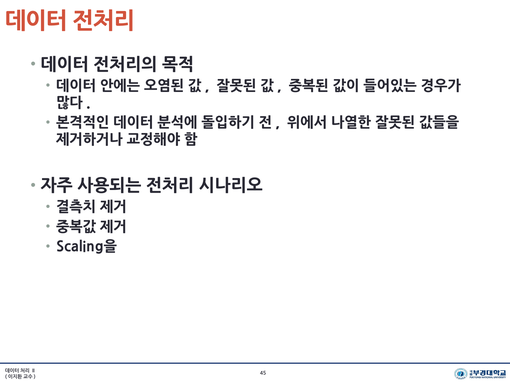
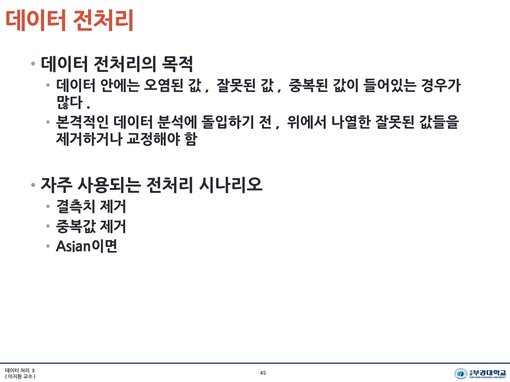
Scaling을: Scaling을 -> Asian이면
